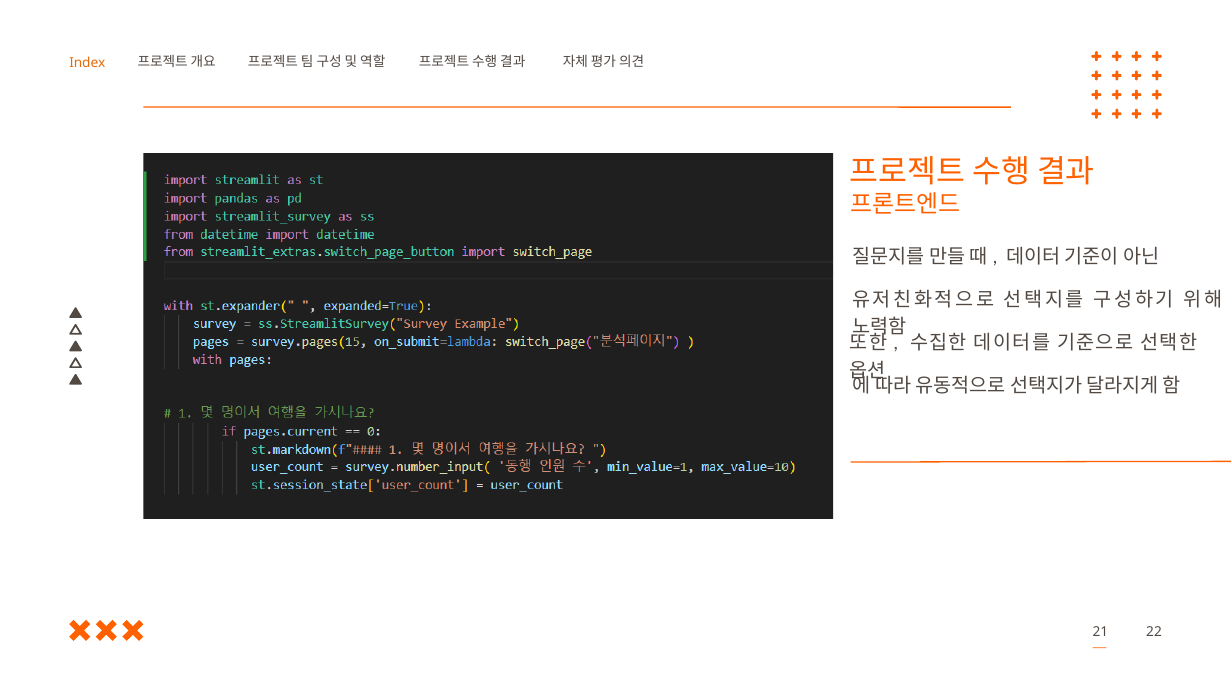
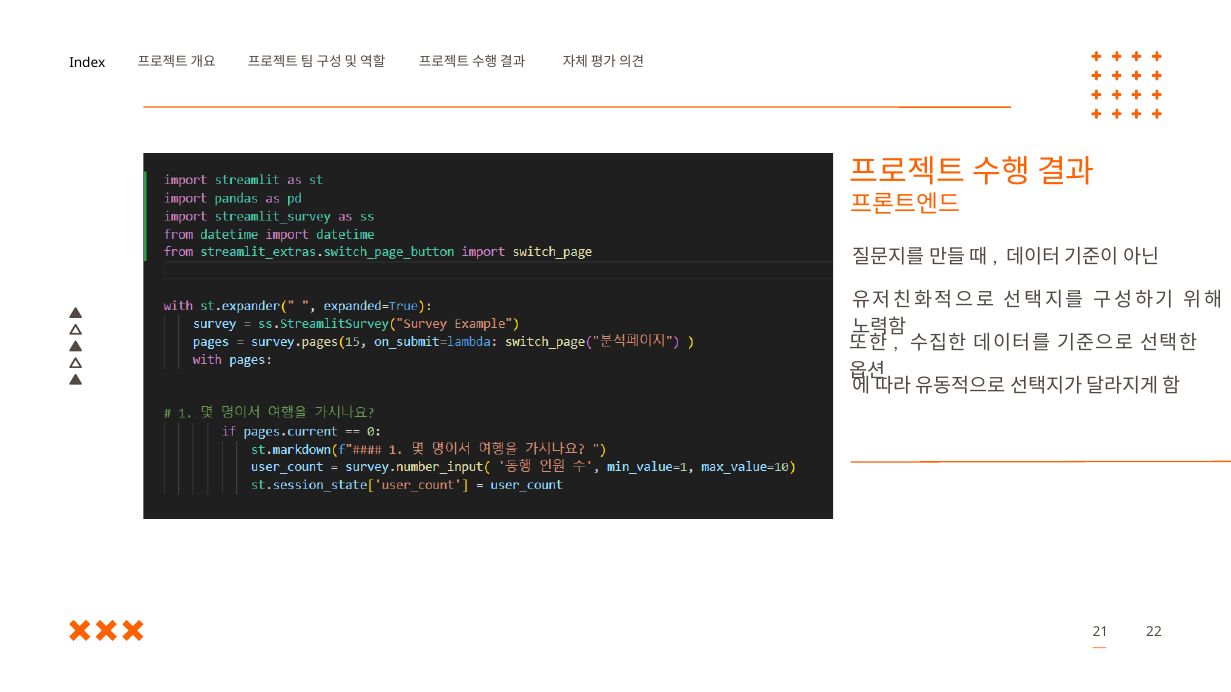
Index colour: orange -> black
